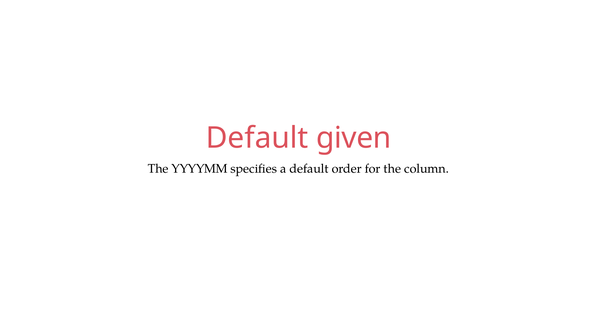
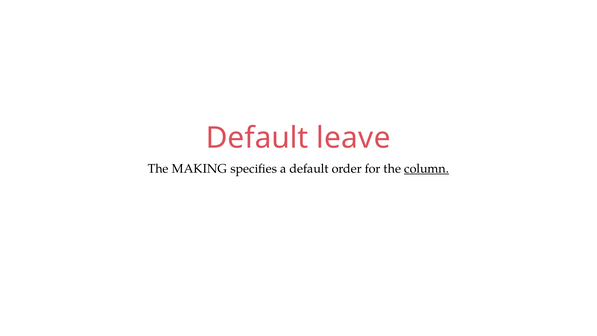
given: given -> leave
YYYYMM: YYYYMM -> MAKING
column underline: none -> present
